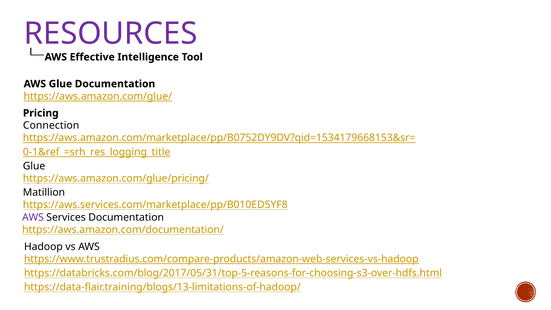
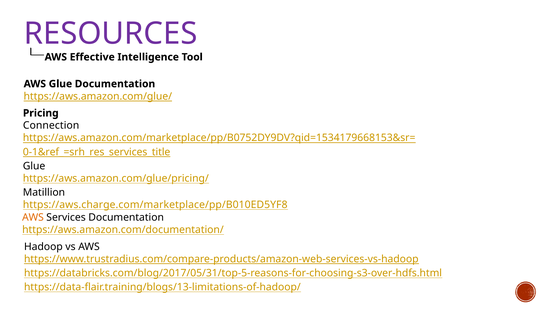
0-1&ref_=srh_res_logging_title: 0-1&ref_=srh_res_logging_title -> 0-1&ref_=srh_res_services_title
https://aws.services.com/marketplace/pp/B010ED5YF8: https://aws.services.com/marketplace/pp/B010ED5YF8 -> https://aws.charge.com/marketplace/pp/B010ED5YF8
AWS at (33, 217) colour: purple -> orange
